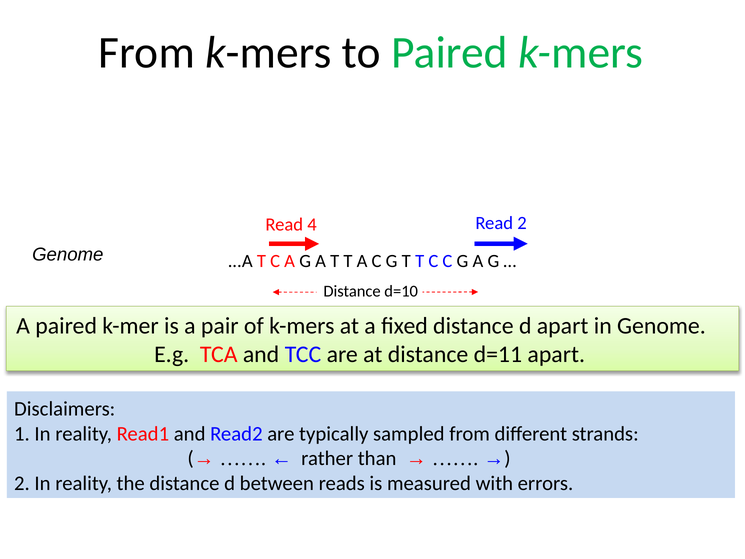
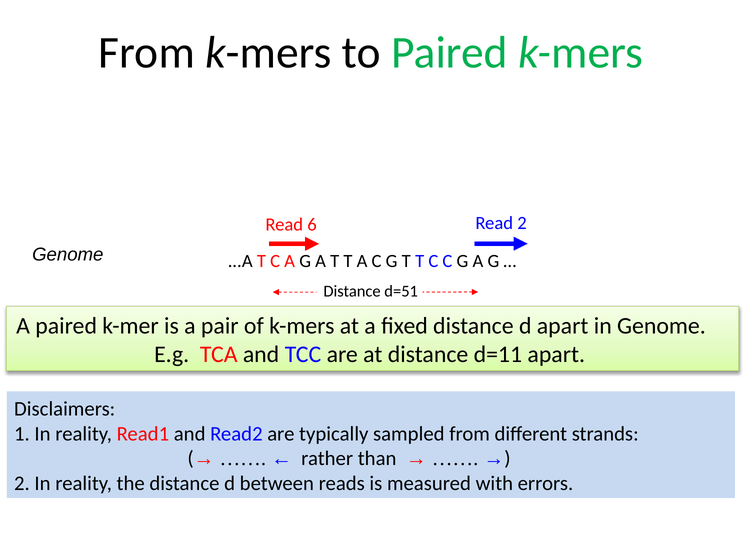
4: 4 -> 6
d=10: d=10 -> d=51
